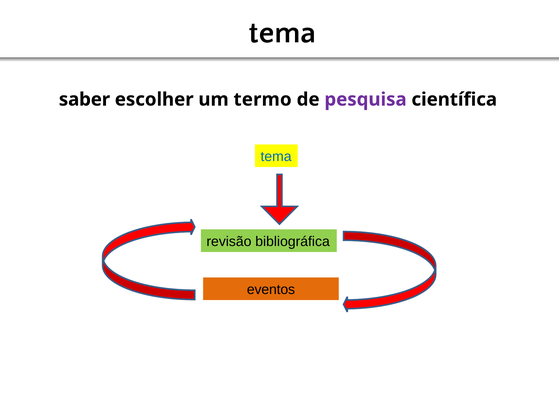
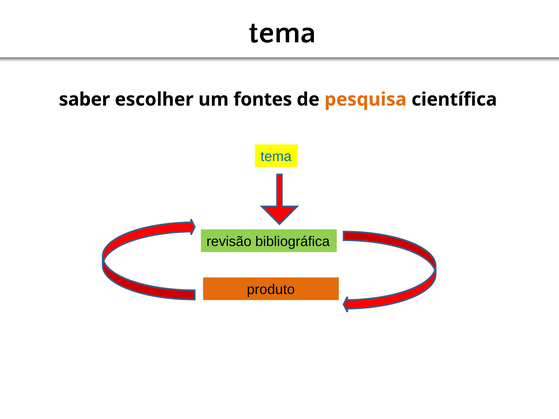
termo: termo -> fontes
pesquisa colour: purple -> orange
eventos: eventos -> produto
